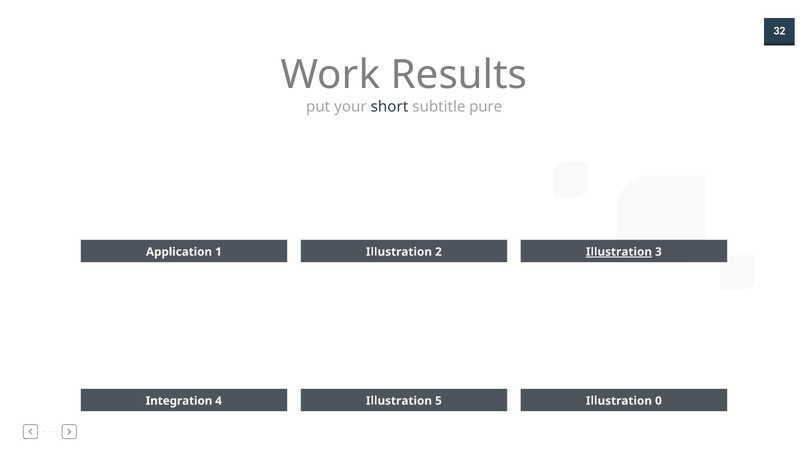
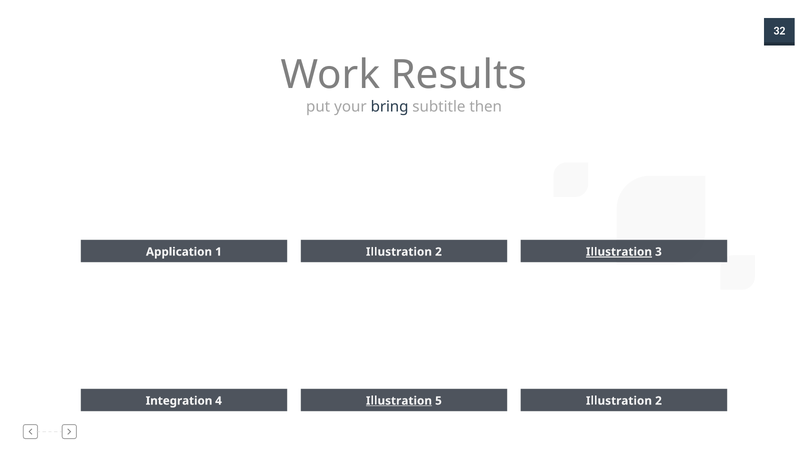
short: short -> bring
pure: pure -> then
Illustration at (399, 401) underline: none -> present
5 Illustration 0: 0 -> 2
